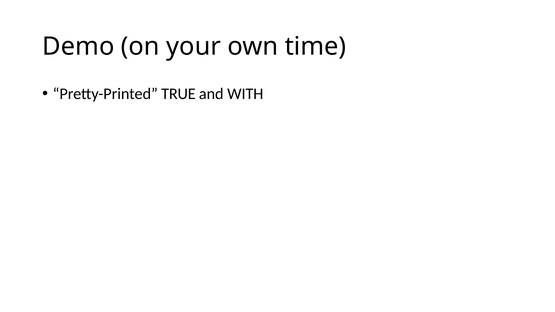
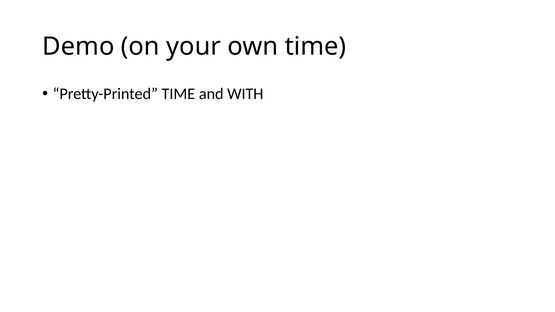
Pretty-Printed TRUE: TRUE -> TIME
